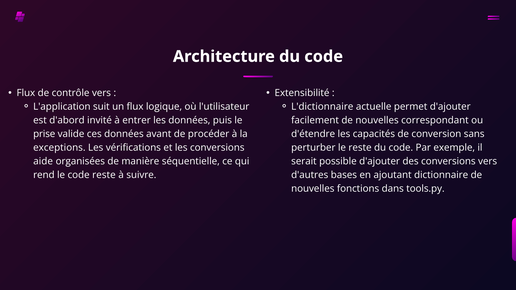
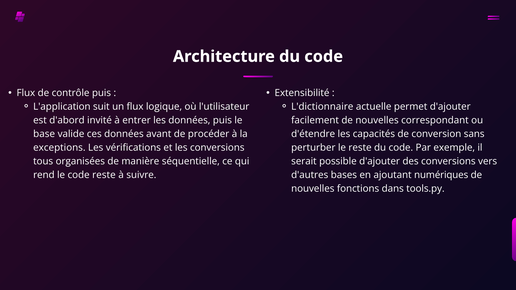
contrôle vers: vers -> puis
prise: prise -> base
aide: aide -> tous
dictionnaire: dictionnaire -> numériques
